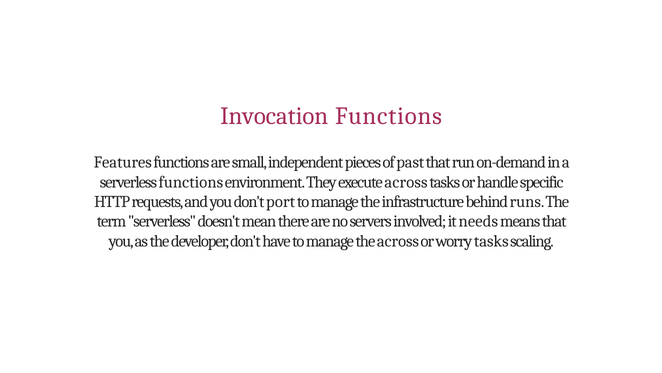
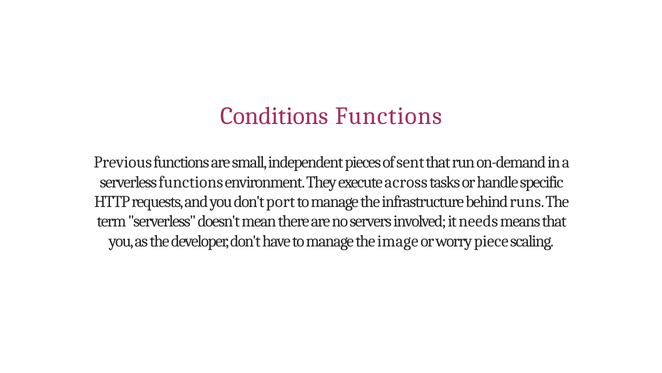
Invocation: Invocation -> Conditions
Features: Features -> Previous
past: past -> sent
the across: across -> image
worry tasks: tasks -> piece
